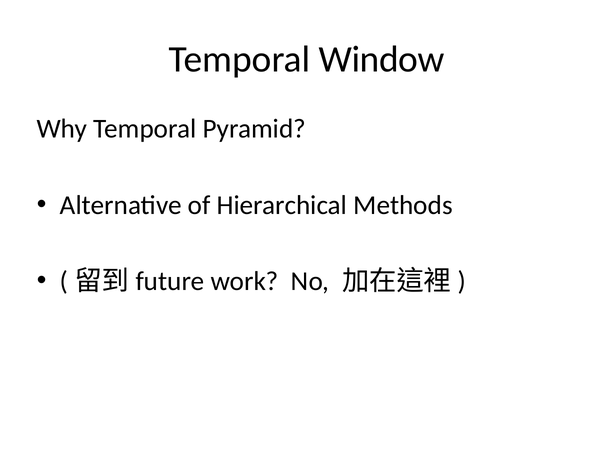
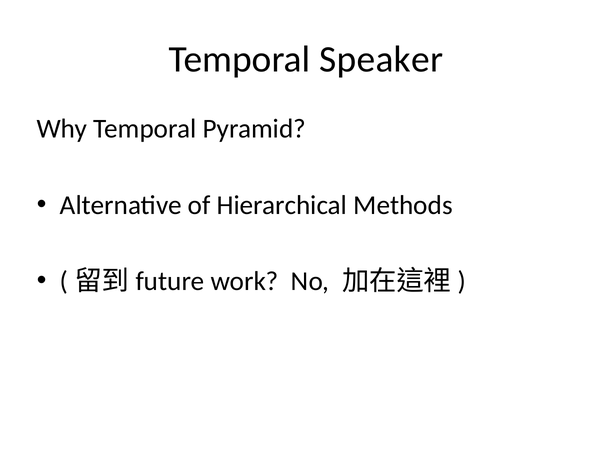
Window: Window -> Speaker
